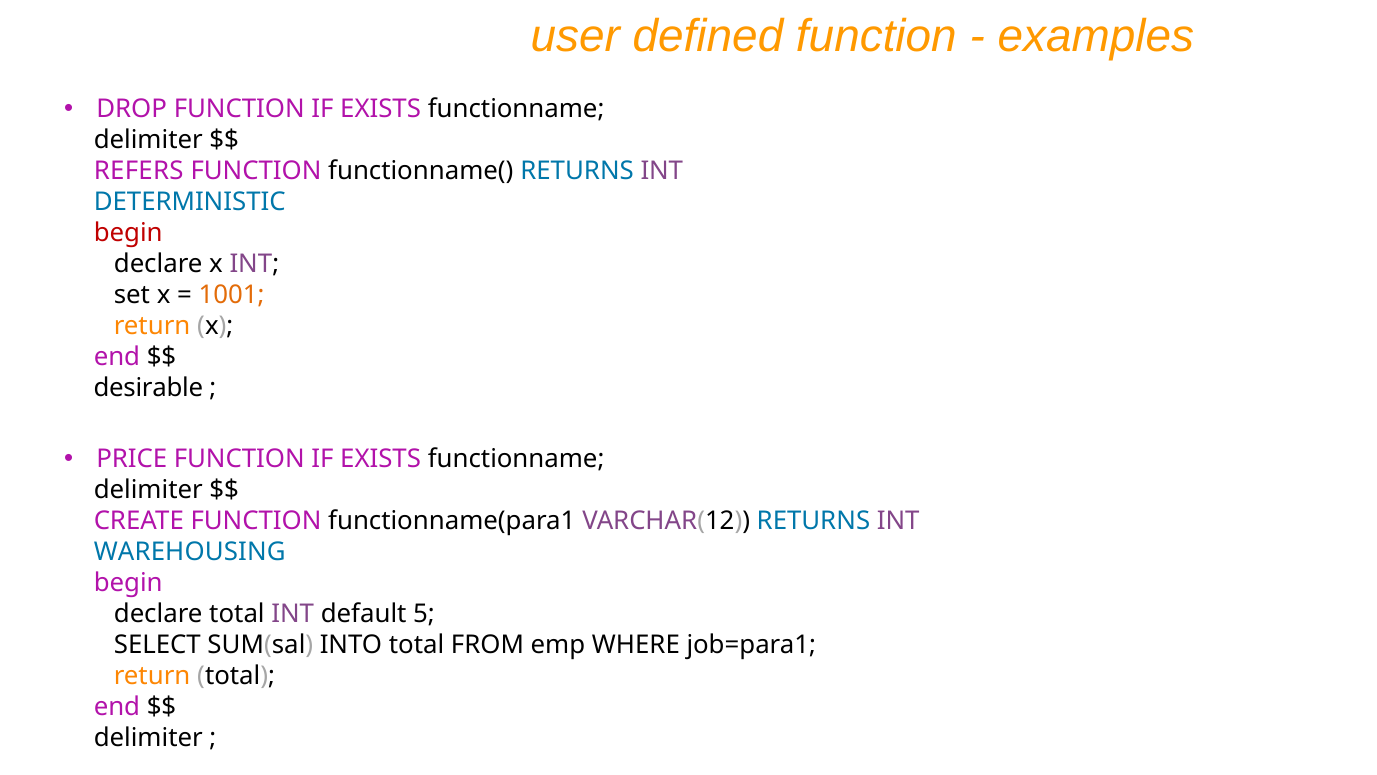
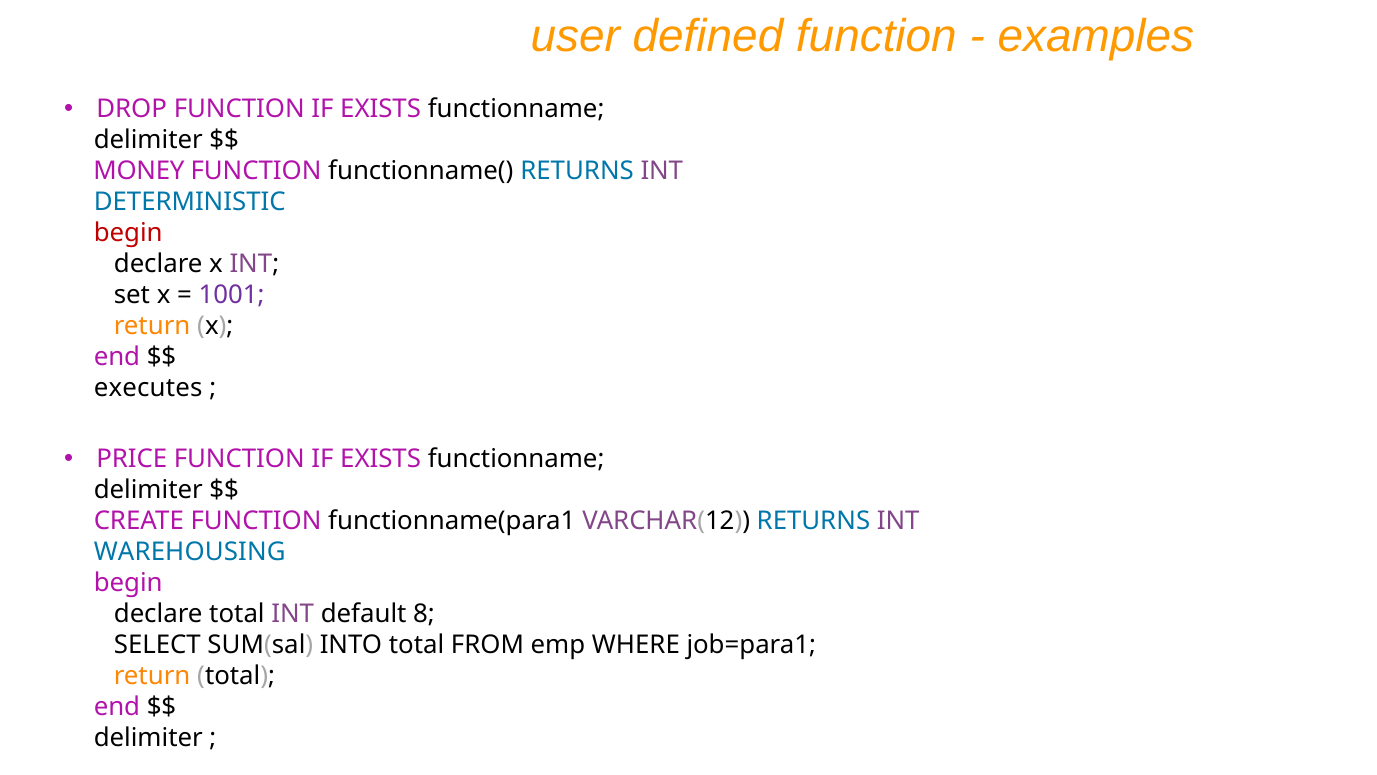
REFERS: REFERS -> MONEY
1001 colour: orange -> purple
desirable: desirable -> executes
5: 5 -> 8
